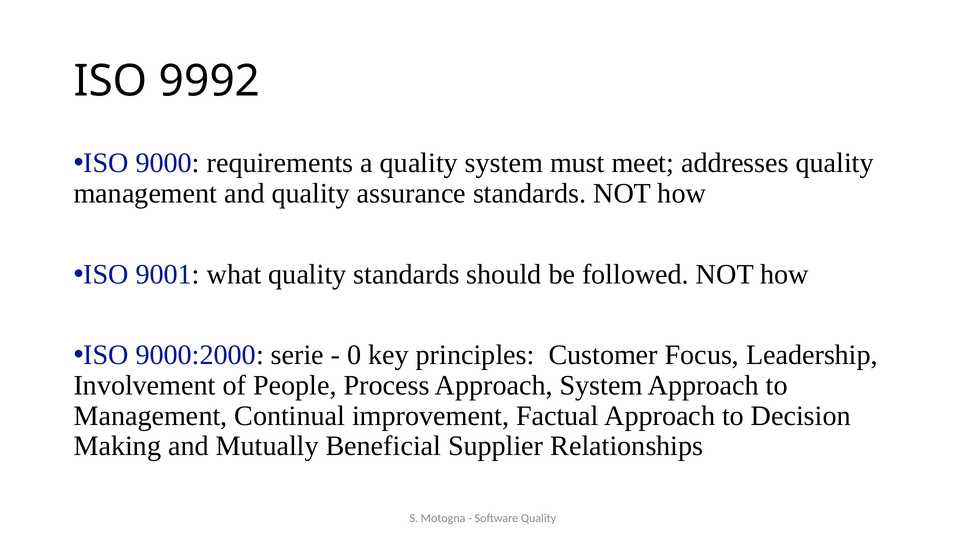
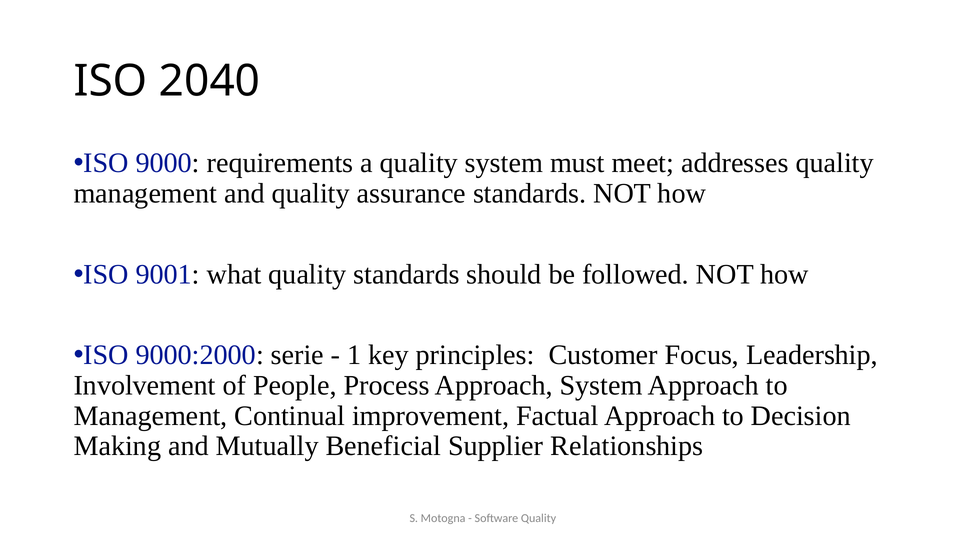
9992: 9992 -> 2040
0: 0 -> 1
